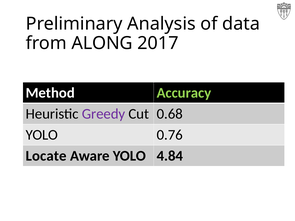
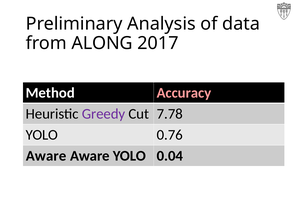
Accuracy colour: light green -> pink
0.68: 0.68 -> 7.78
Locate at (46, 156): Locate -> Aware
4.84: 4.84 -> 0.04
